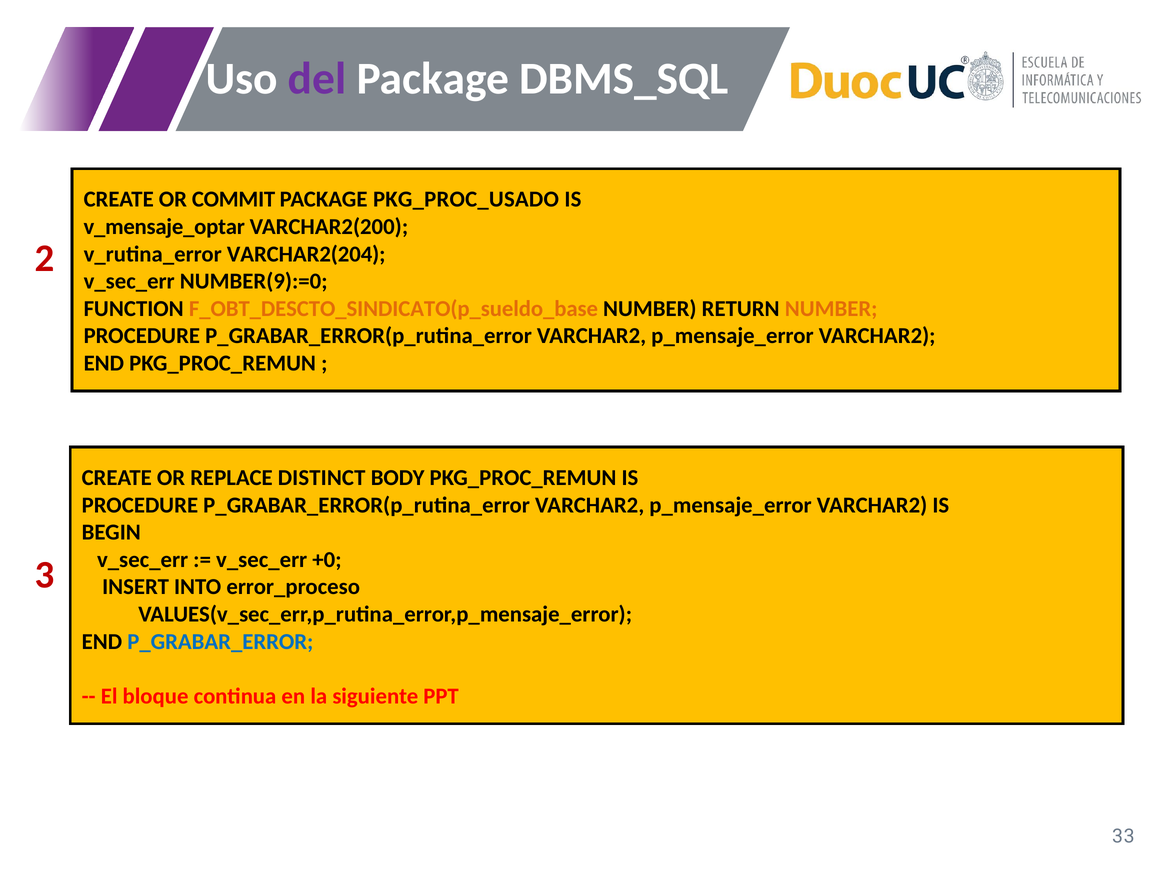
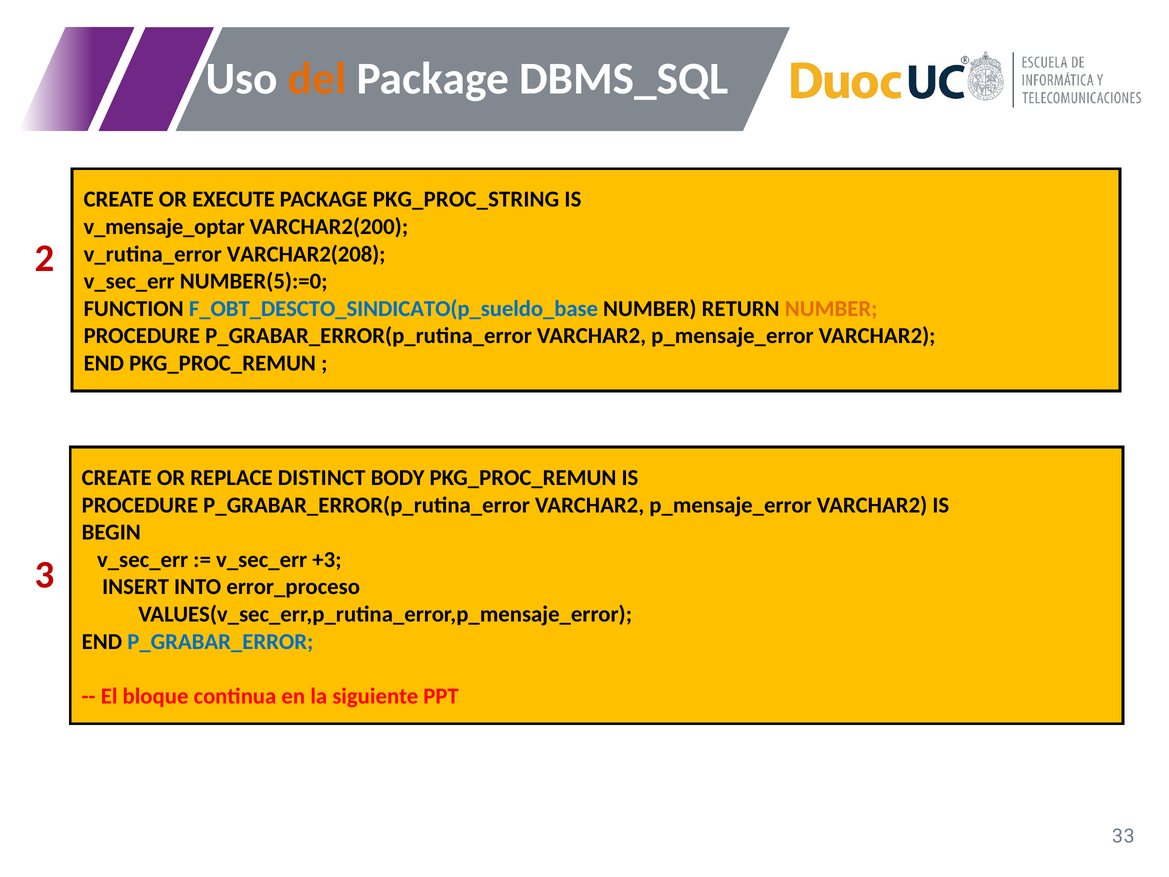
del colour: purple -> orange
COMMIT: COMMIT -> EXECUTE
PKG_PROC_USADO: PKG_PROC_USADO -> PKG_PROC_STRING
VARCHAR2(204: VARCHAR2(204 -> VARCHAR2(208
NUMBER(9):=0: NUMBER(9):=0 -> NUMBER(5):=0
F_OBT_DESCTO_SINDICATO(p_sueldo_base colour: orange -> blue
+0: +0 -> +3
